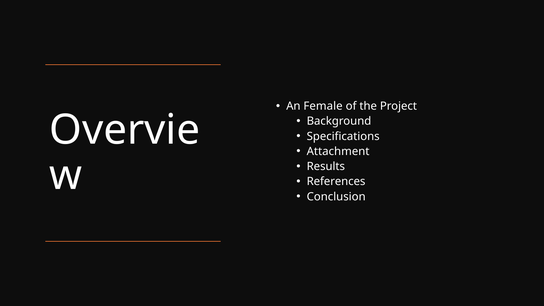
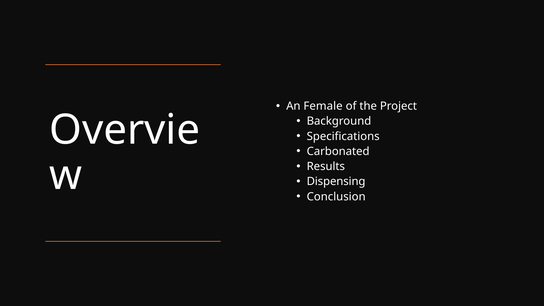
Attachment: Attachment -> Carbonated
References: References -> Dispensing
